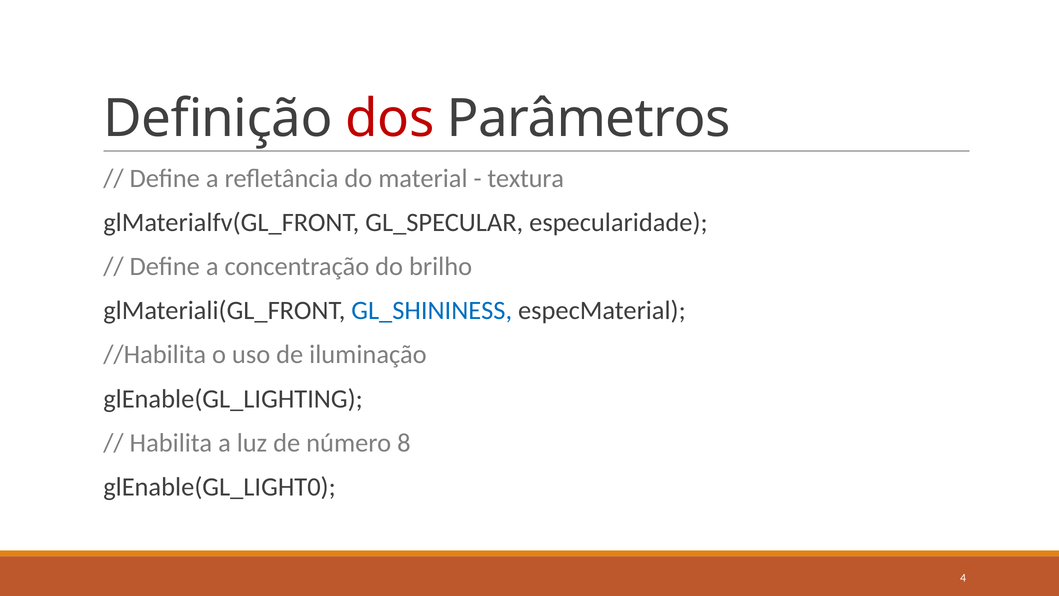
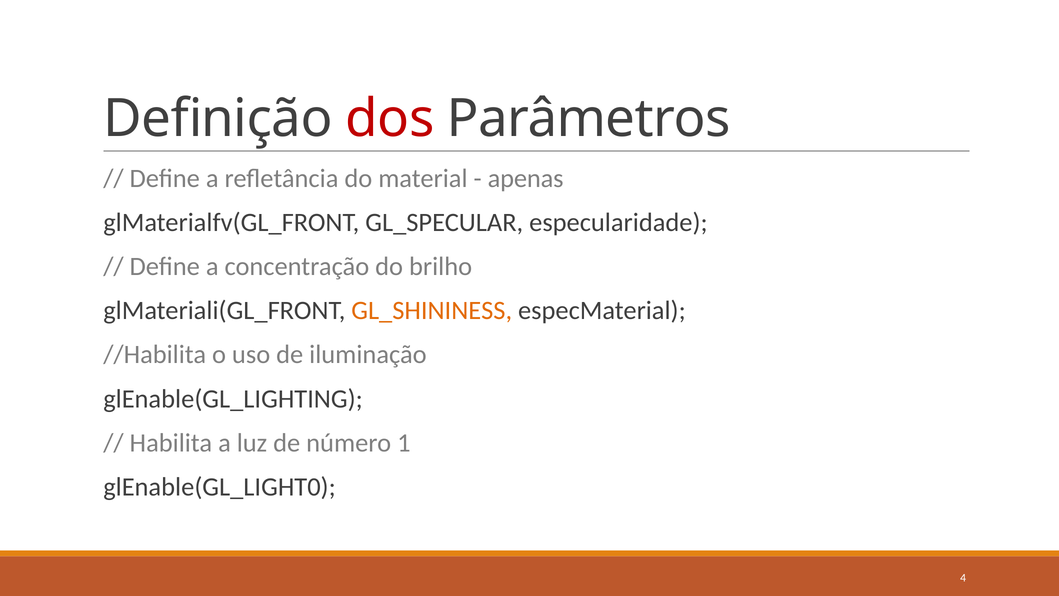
textura: textura -> apenas
GL_SHININESS colour: blue -> orange
8: 8 -> 1
